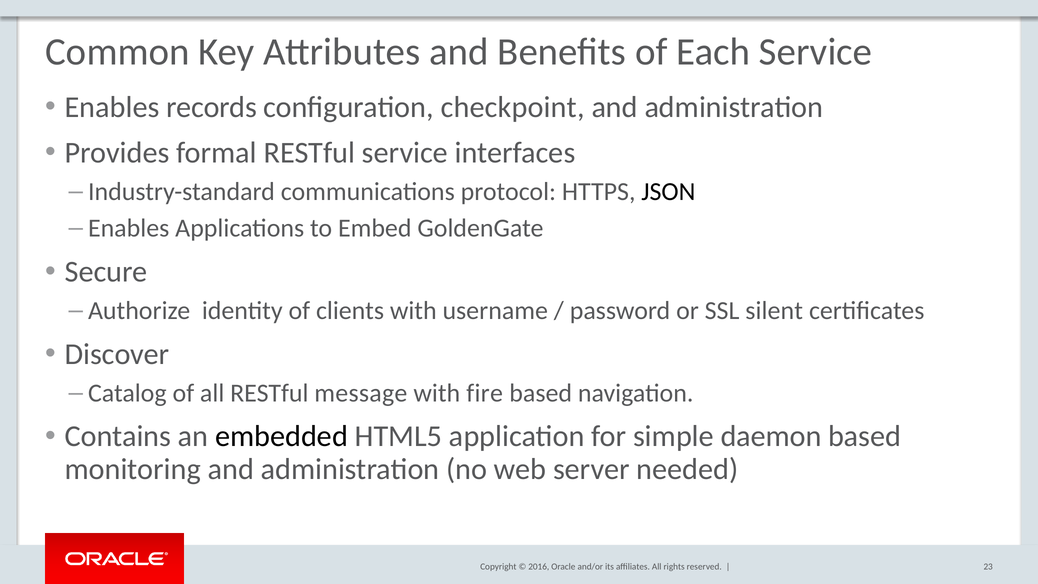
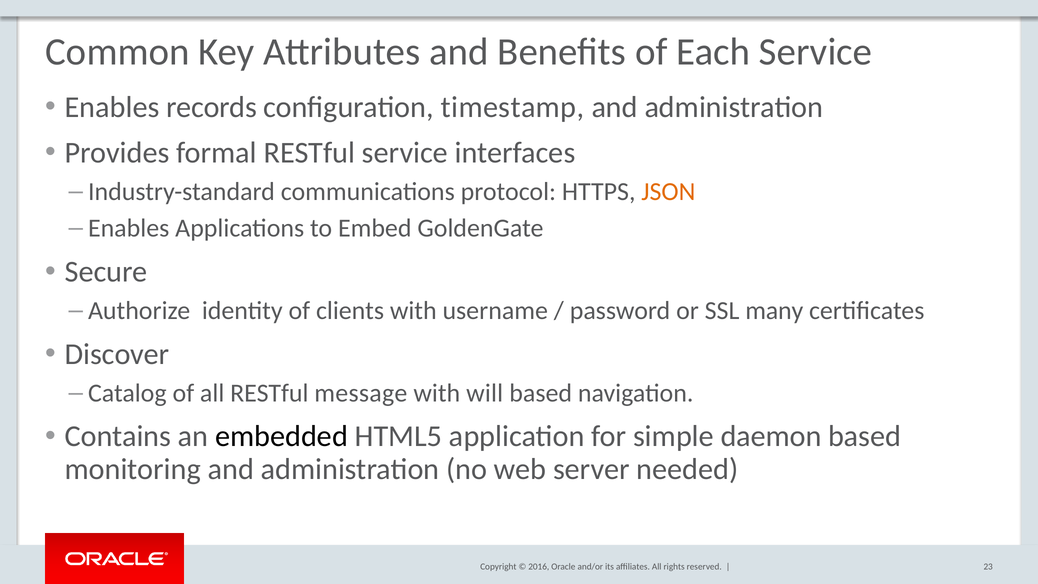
checkpoint: checkpoint -> timestamp
JSON colour: black -> orange
silent: silent -> many
fire: fire -> will
